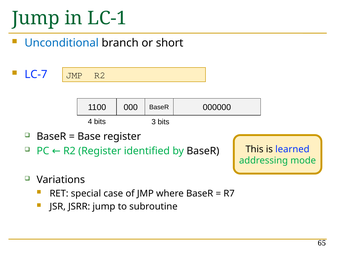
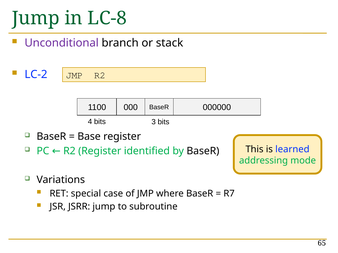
LC-1: LC-1 -> LC-8
Unconditional colour: blue -> purple
short: short -> stack
LC-7: LC-7 -> LC-2
